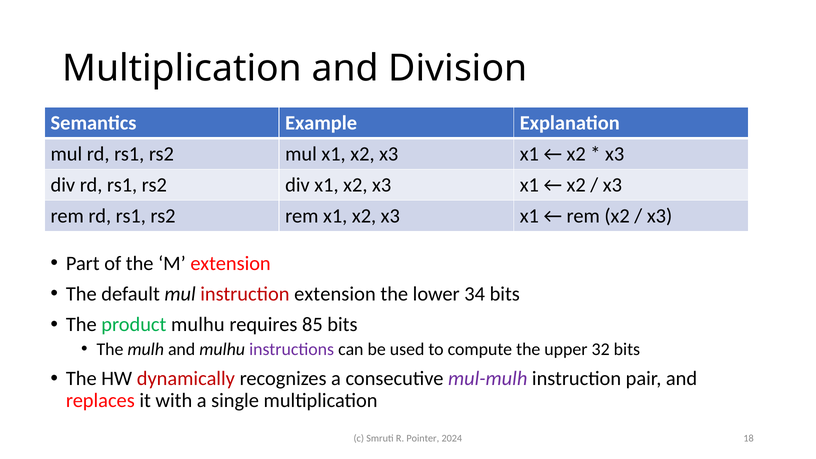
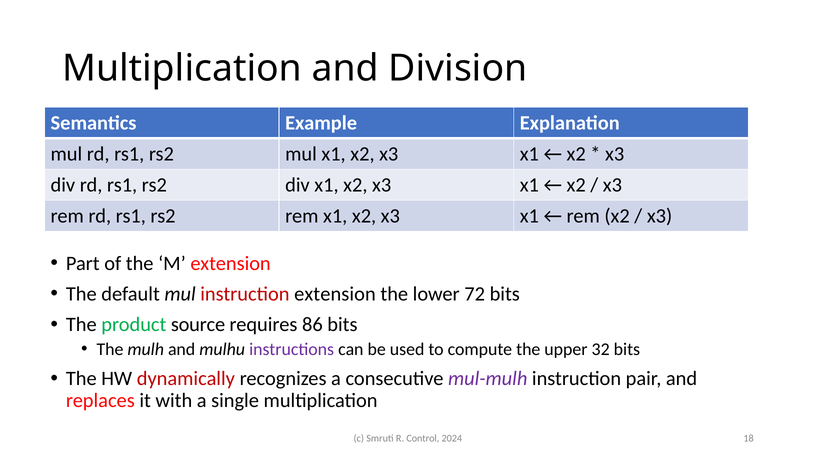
34: 34 -> 72
product mulhu: mulhu -> source
85: 85 -> 86
Pointer: Pointer -> Control
